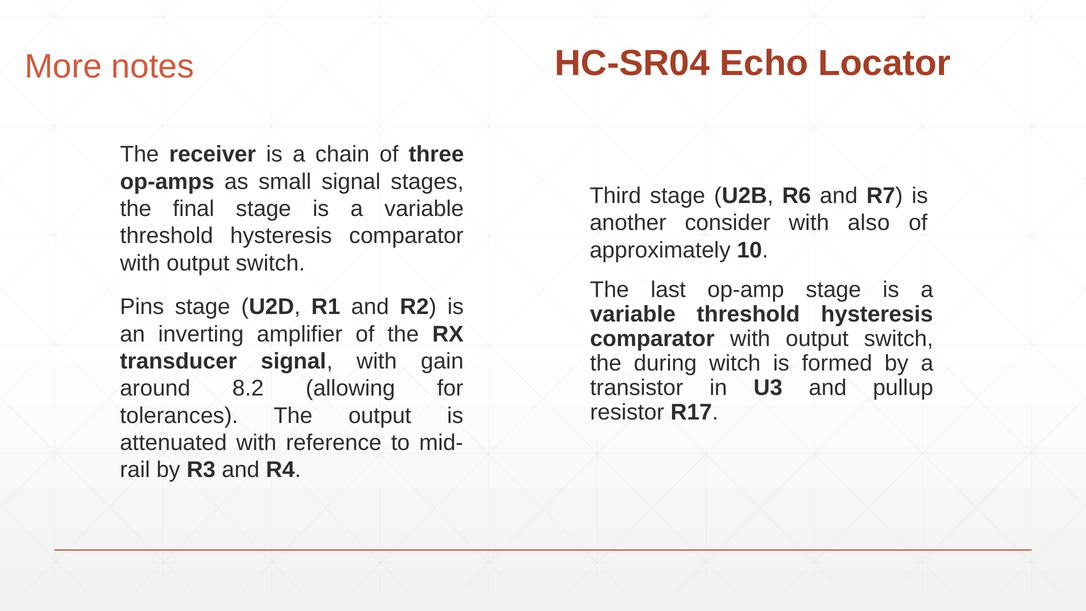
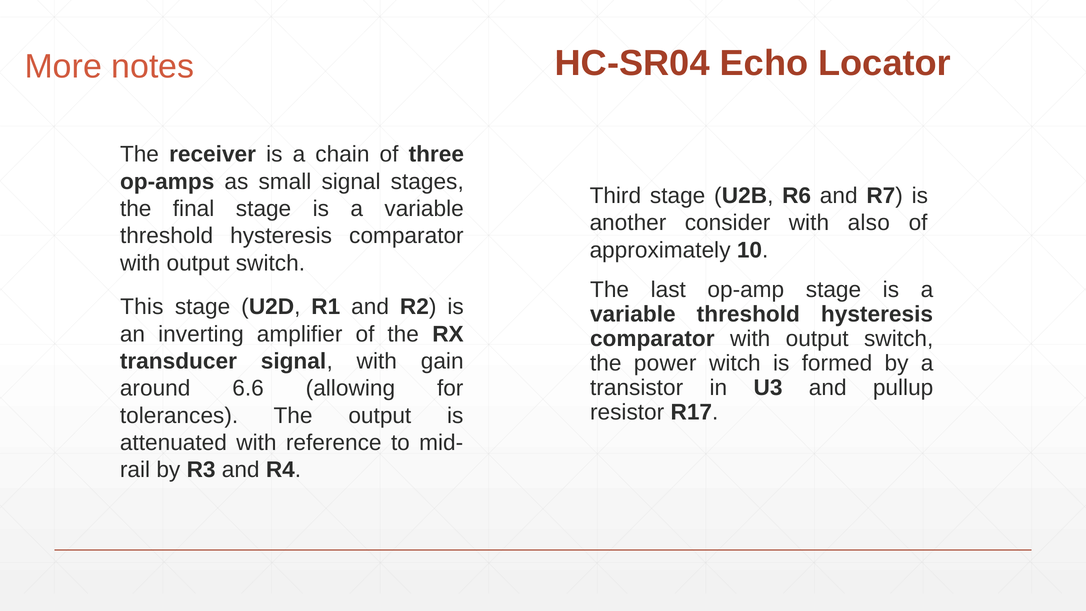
Pins: Pins -> This
during: during -> power
8.2: 8.2 -> 6.6
